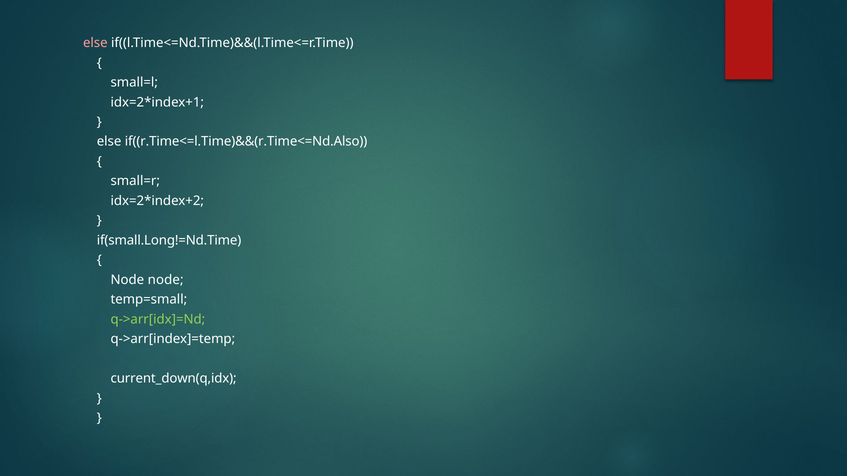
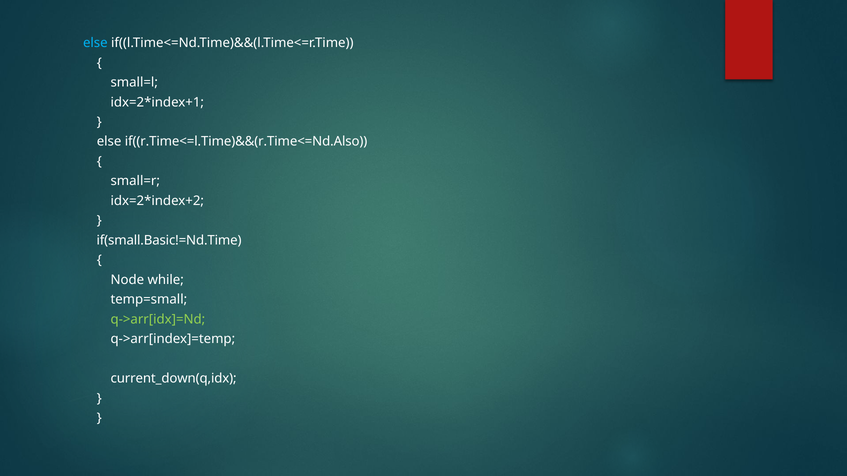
else at (95, 43) colour: pink -> light blue
if(small.Long!=Nd.Time: if(small.Long!=Nd.Time -> if(small.Basic!=Nd.Time
Node node: node -> while
